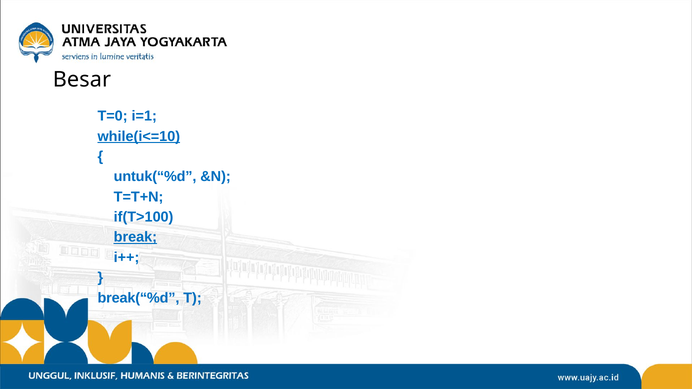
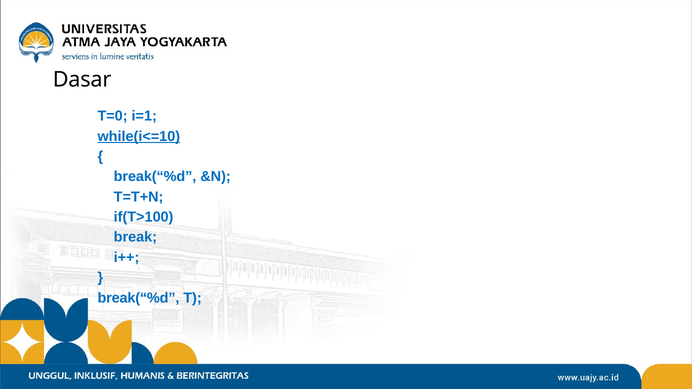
Besar: Besar -> Dasar
untuk(“%d at (155, 177): untuk(“%d -> break(“%d
break underline: present -> none
